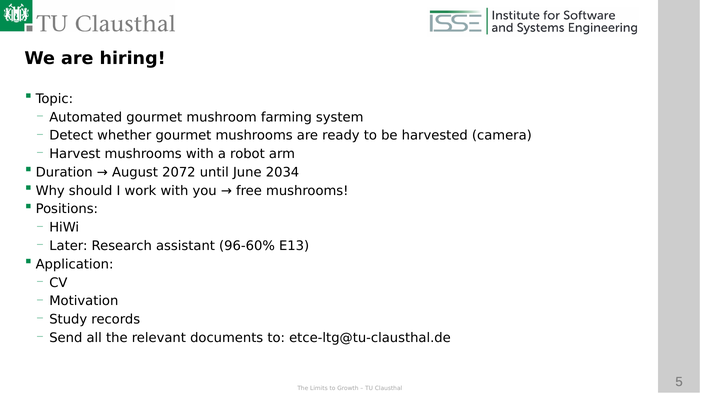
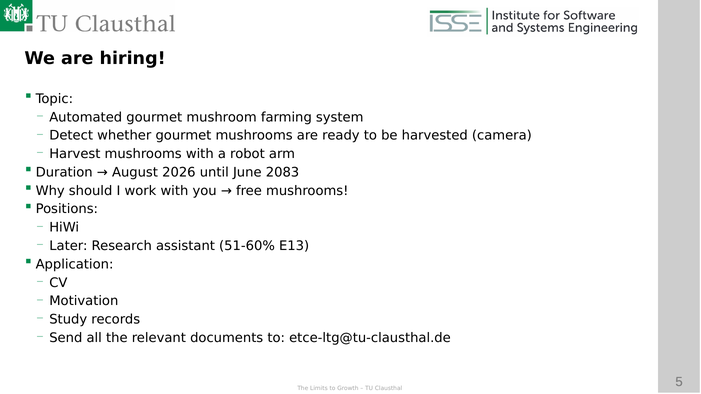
2072: 2072 -> 2026
2034: 2034 -> 2083
96-60%: 96-60% -> 51-60%
